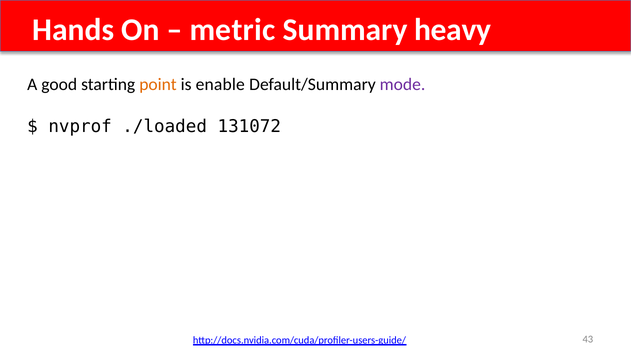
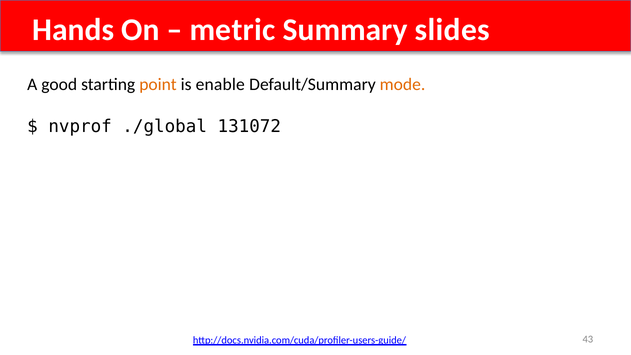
heavy: heavy -> slides
mode colour: purple -> orange
./loaded: ./loaded -> ./global
